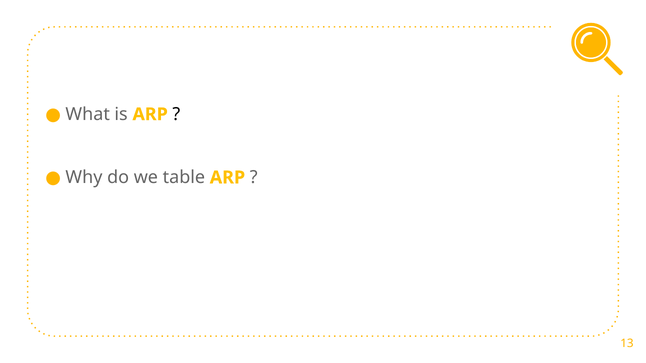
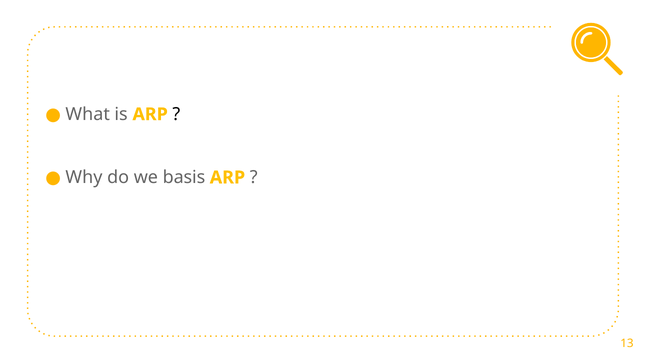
table: table -> basis
